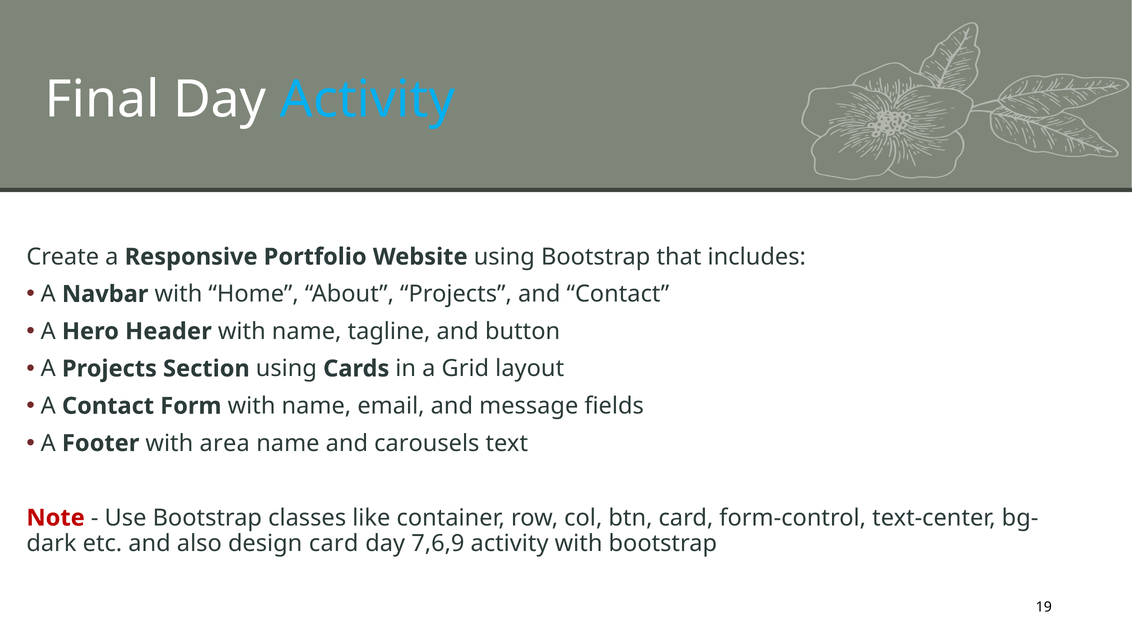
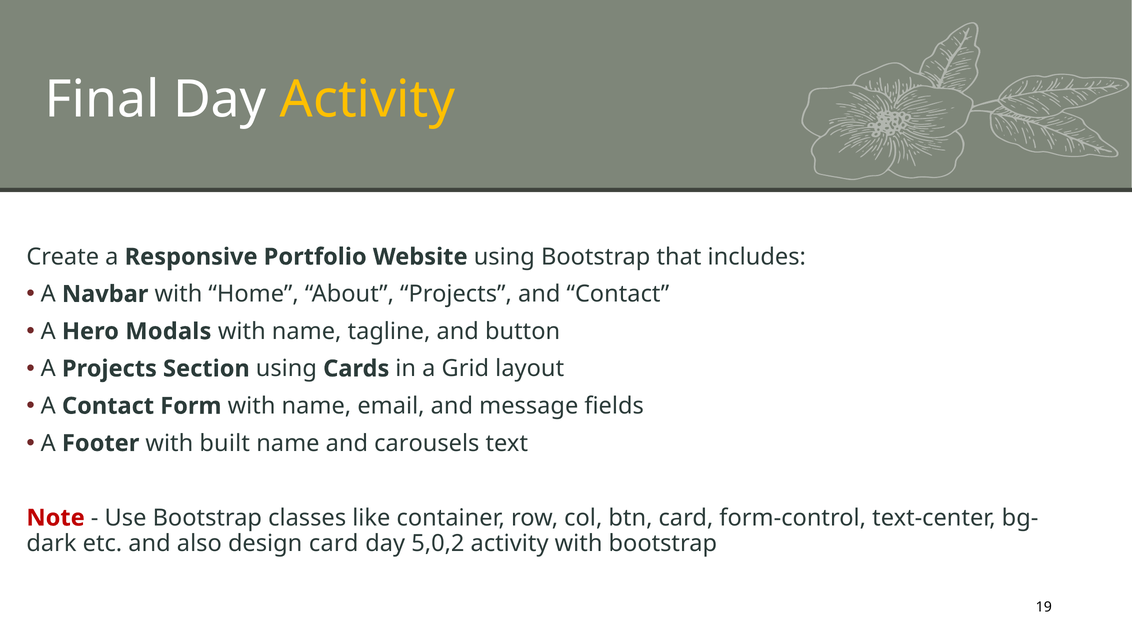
Activity at (368, 99) colour: light blue -> yellow
Header: Header -> Modals
area: area -> built
7,6,9: 7,6,9 -> 5,0,2
